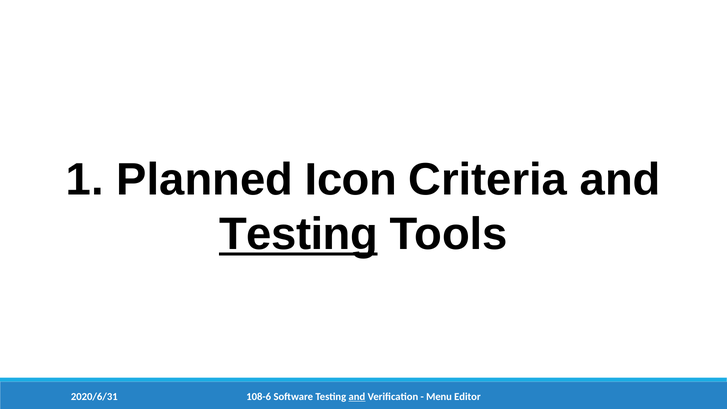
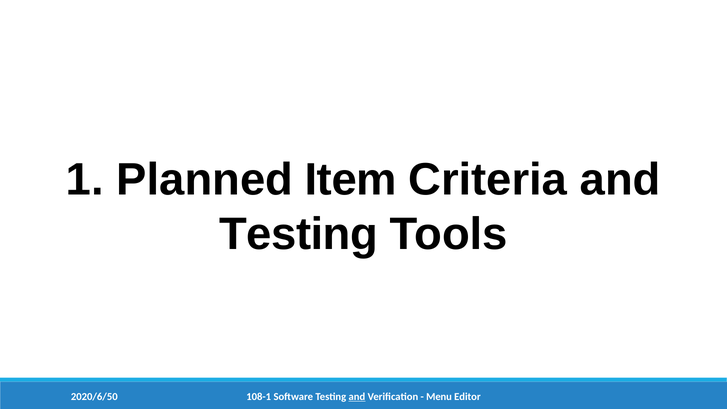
Icon: Icon -> Item
Testing at (298, 234) underline: present -> none
2020/6/31: 2020/6/31 -> 2020/6/50
108-6: 108-6 -> 108-1
